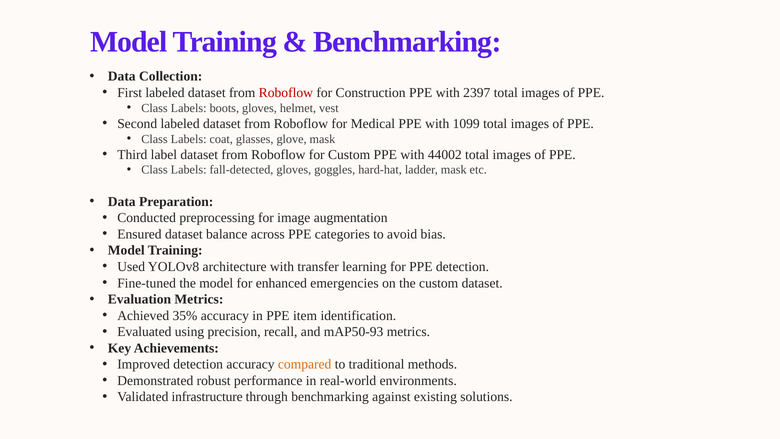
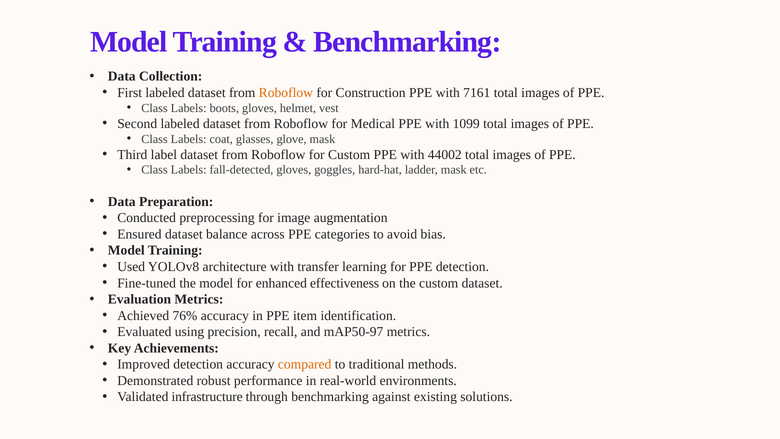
Roboflow at (286, 93) colour: red -> orange
2397: 2397 -> 7161
emergencies: emergencies -> effectiveness
35%: 35% -> 76%
mAP50-93: mAP50-93 -> mAP50-97
